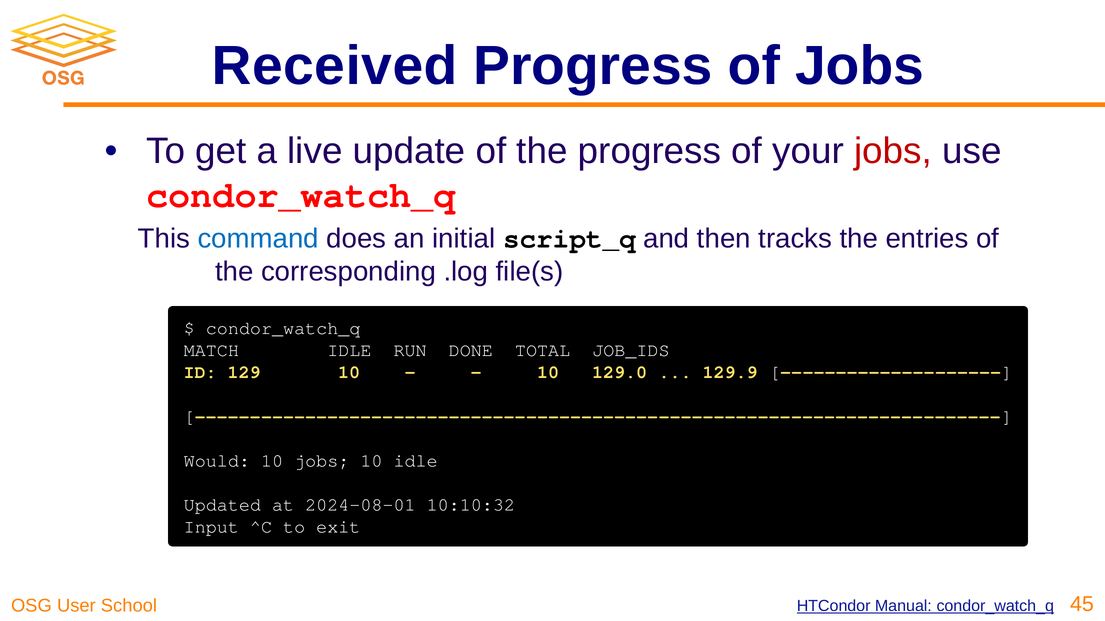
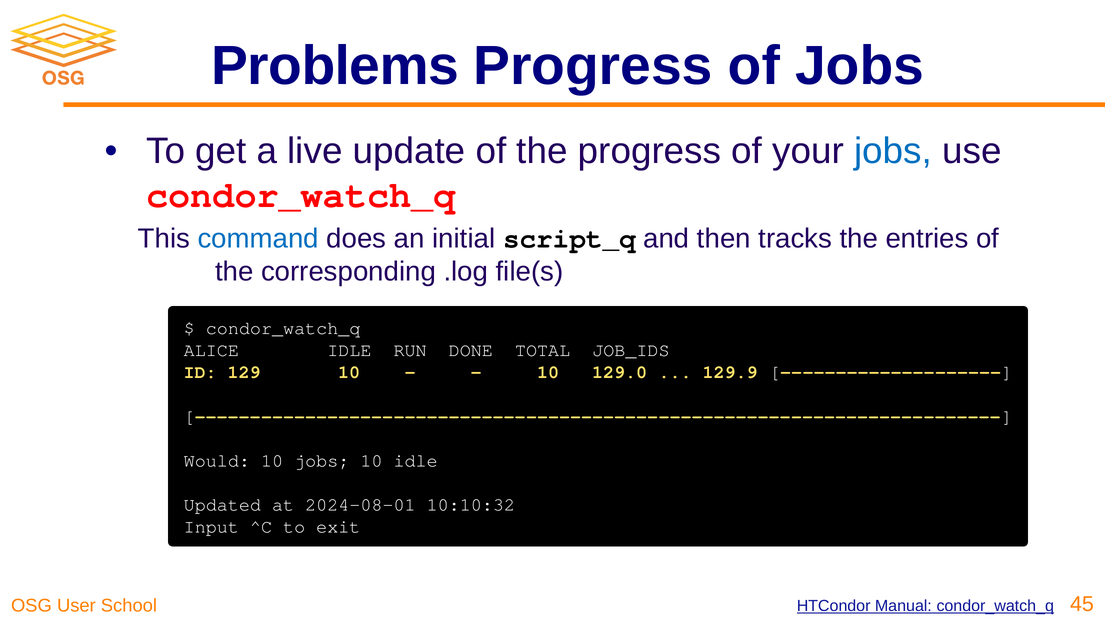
Received: Received -> Problems
jobs at (893, 151) colour: red -> blue
MATCH: MATCH -> ALICE
